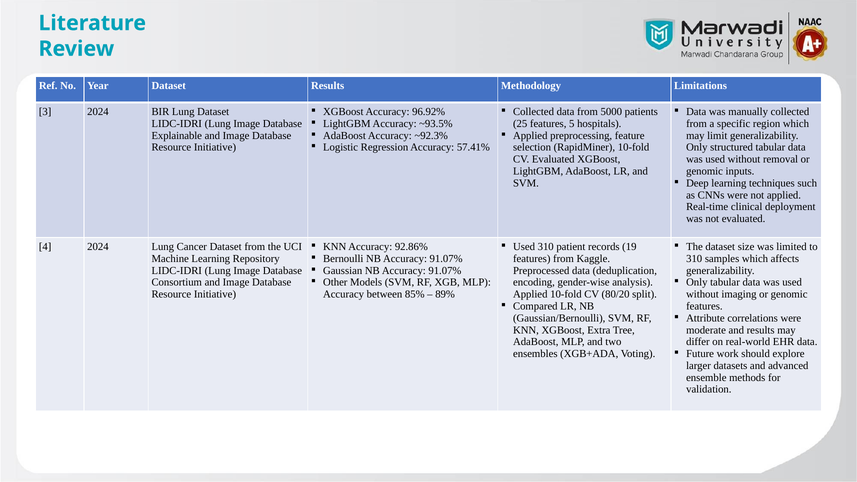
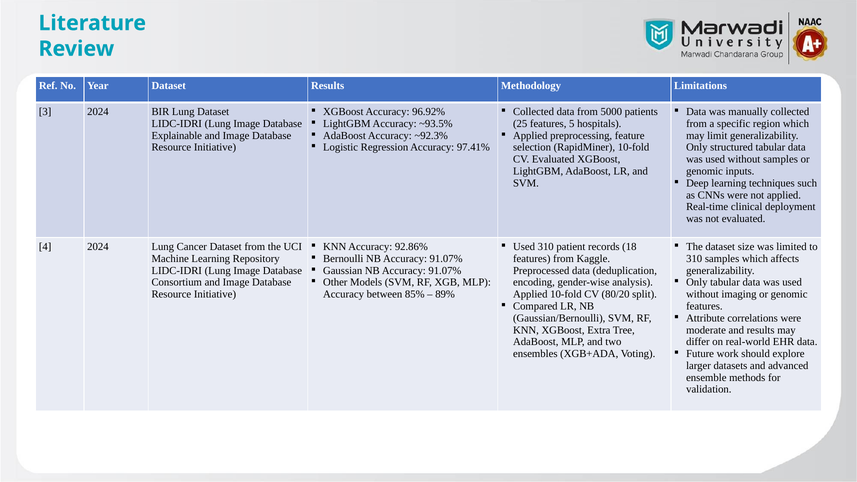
57.41%: 57.41% -> 97.41%
without removal: removal -> samples
19: 19 -> 18
